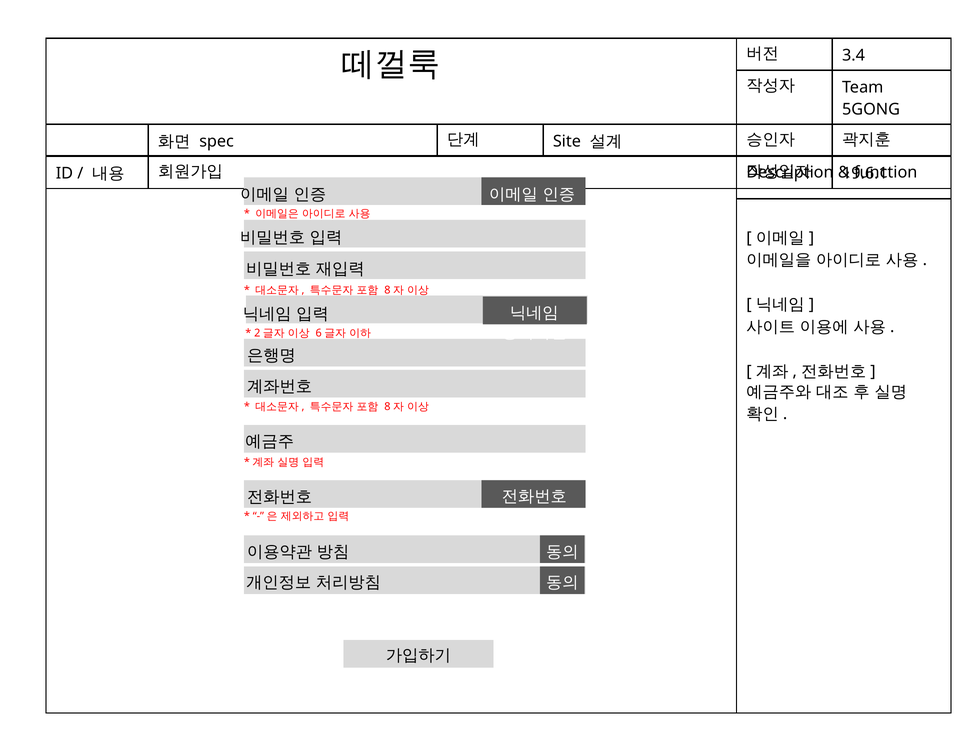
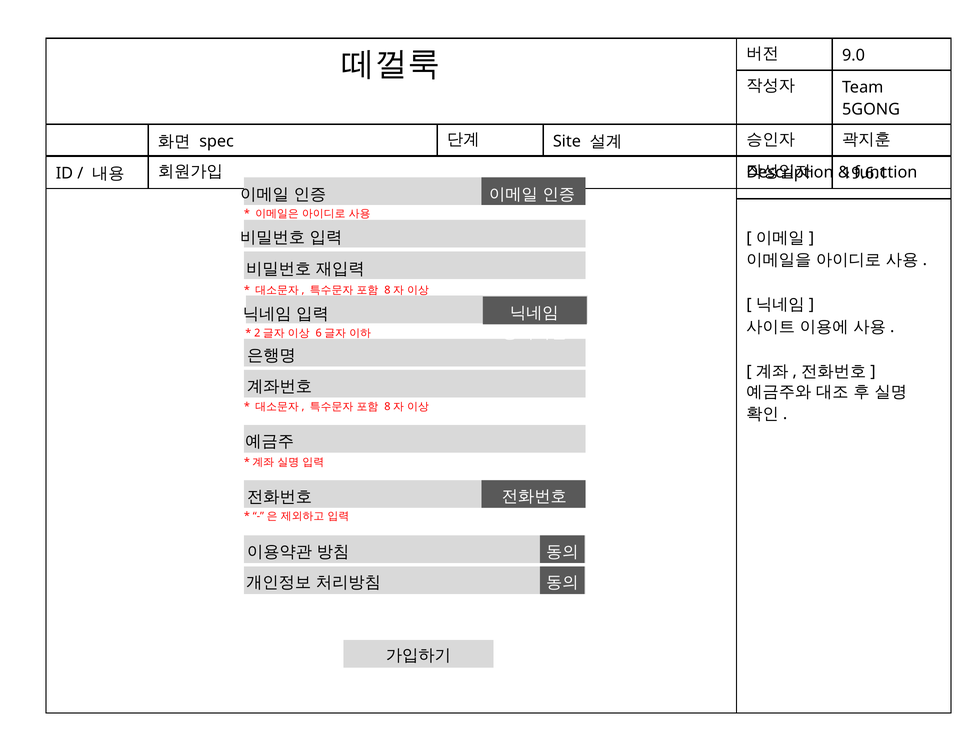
3.4: 3.4 -> 9.0
